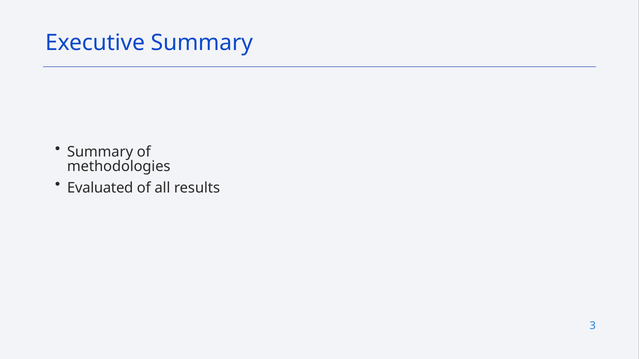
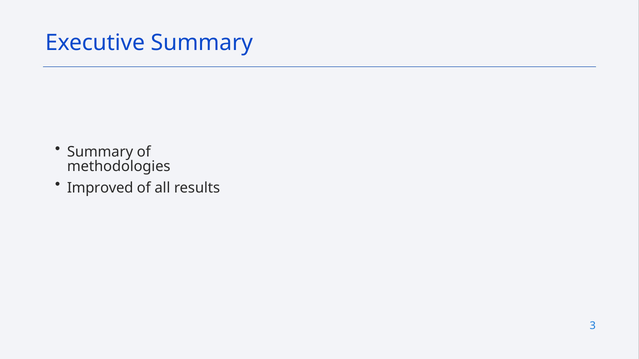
Evaluated: Evaluated -> Improved
